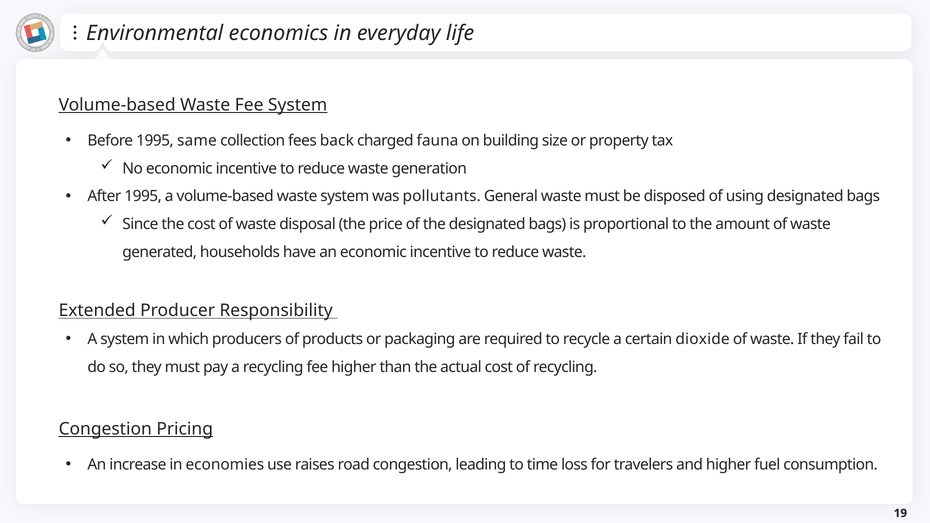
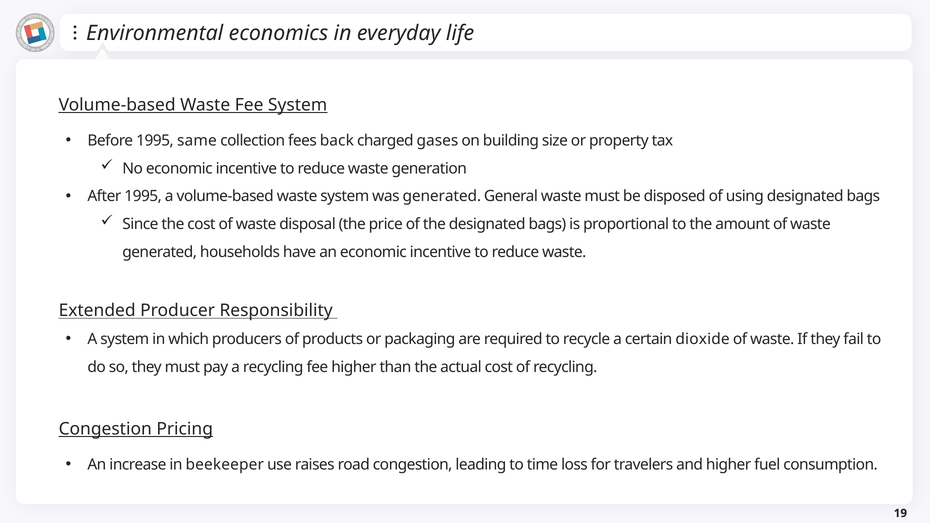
fauna: fauna -> gases
was pollutants: pollutants -> generated
economies: economies -> beekeeper
